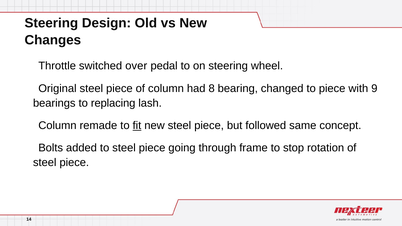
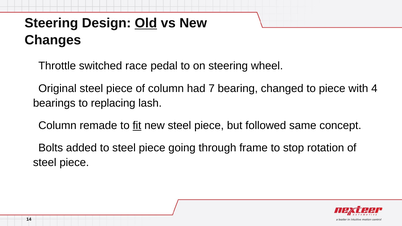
Old underline: none -> present
over: over -> race
8: 8 -> 7
9: 9 -> 4
